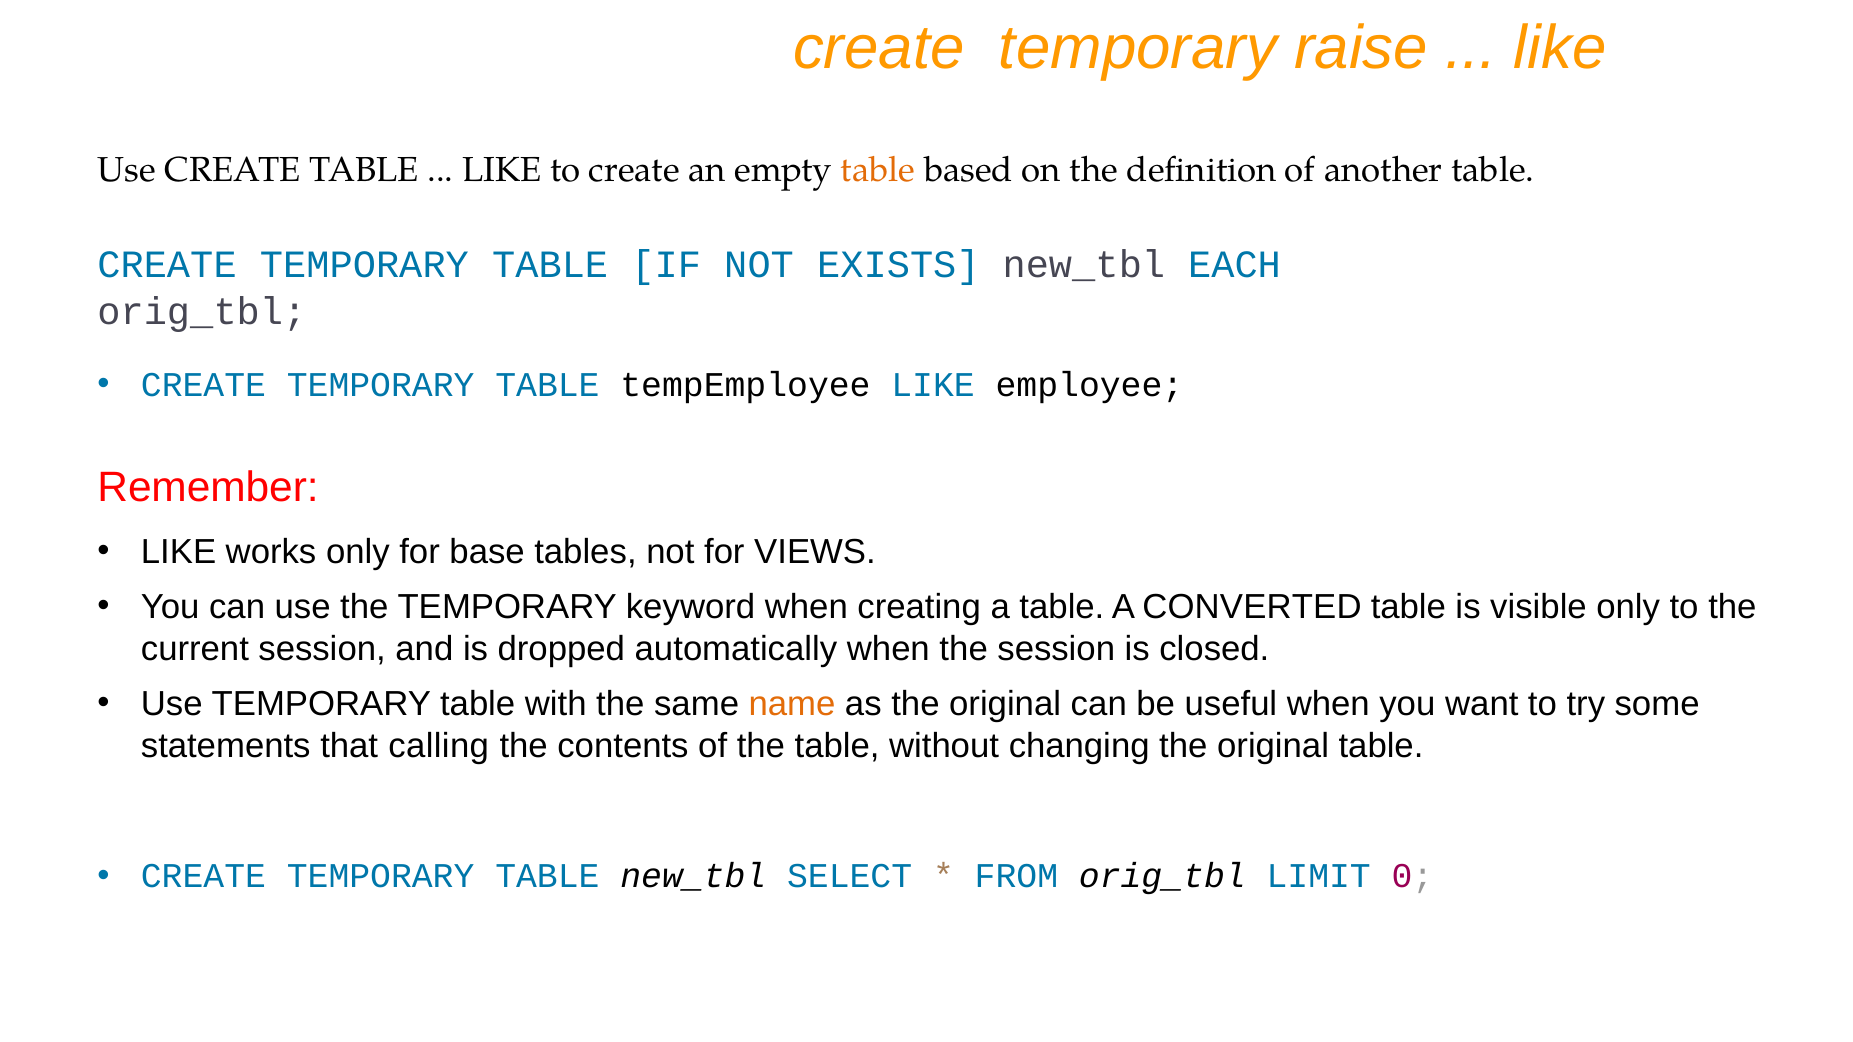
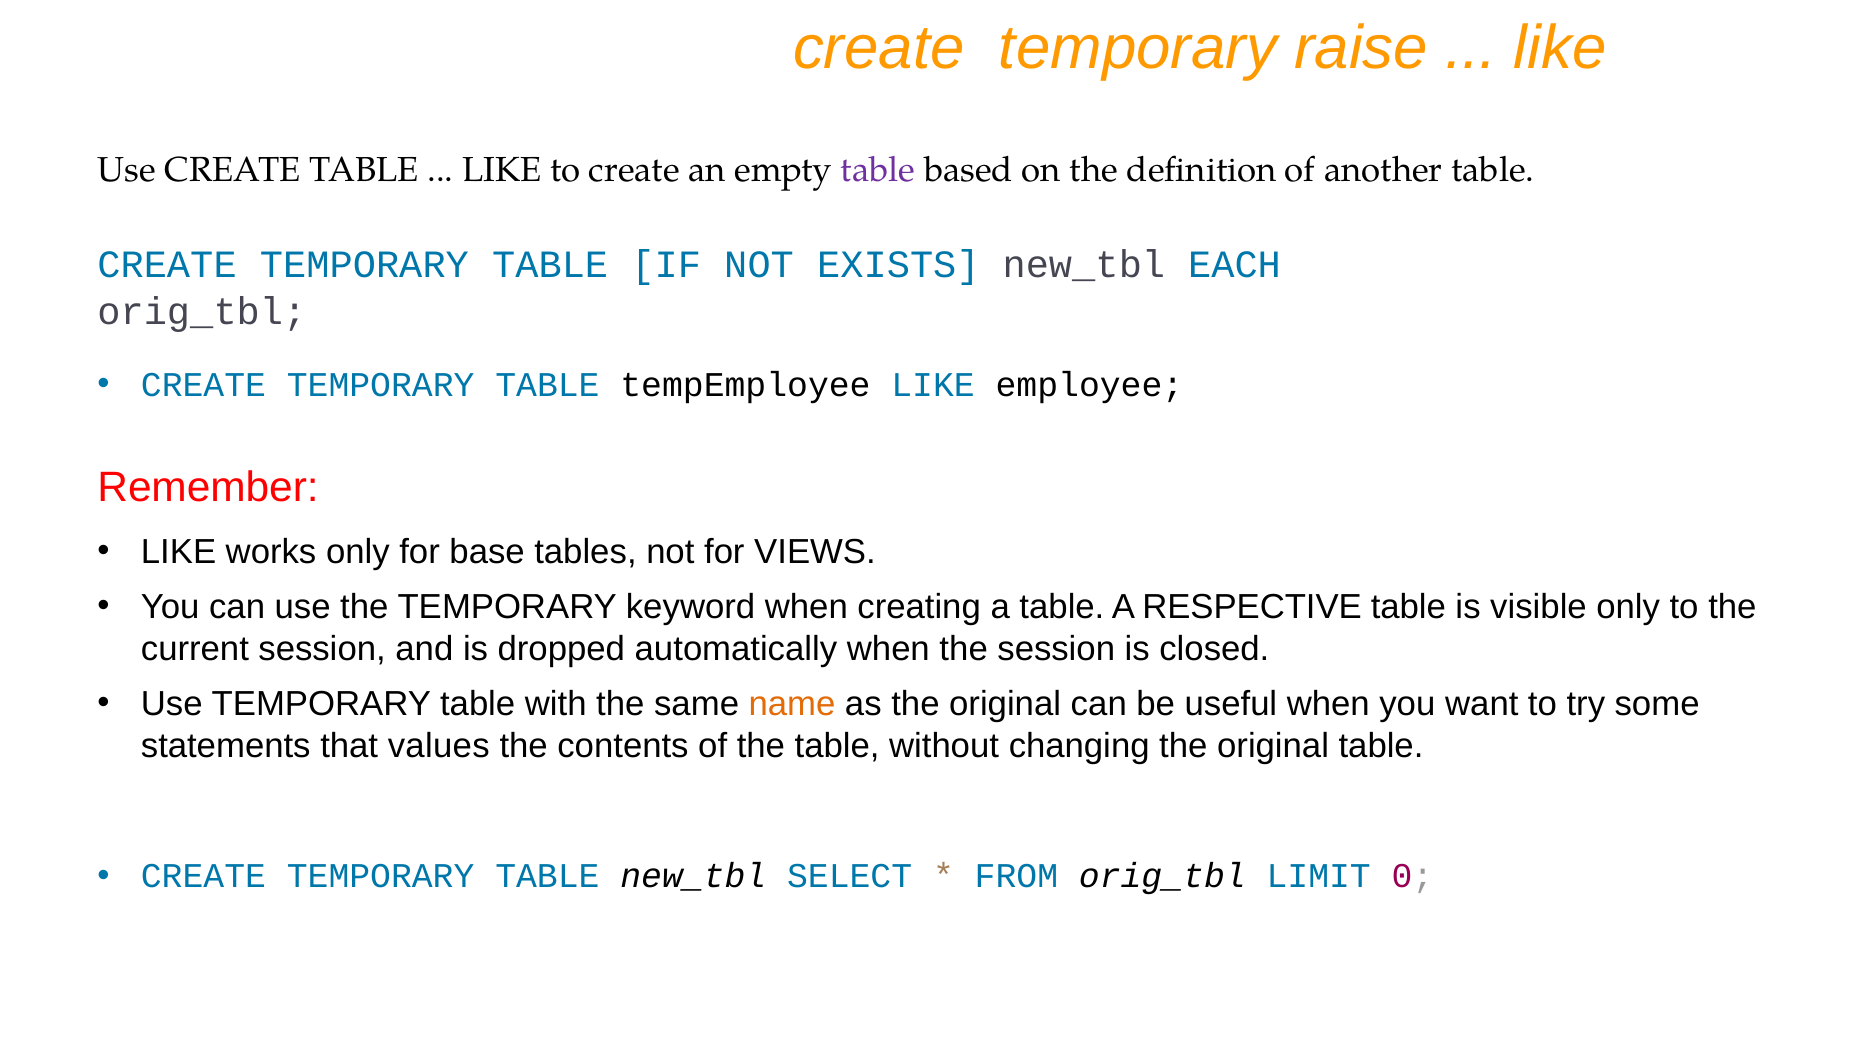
table at (878, 170) colour: orange -> purple
CONVERTED: CONVERTED -> RESPECTIVE
calling: calling -> values
